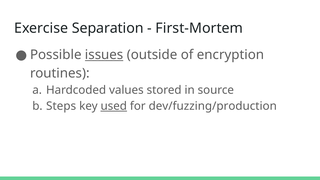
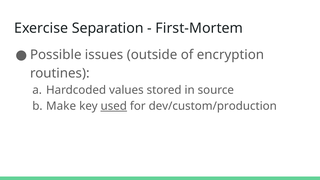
issues underline: present -> none
Steps: Steps -> Make
dev/fuzzing/production: dev/fuzzing/production -> dev/custom/production
